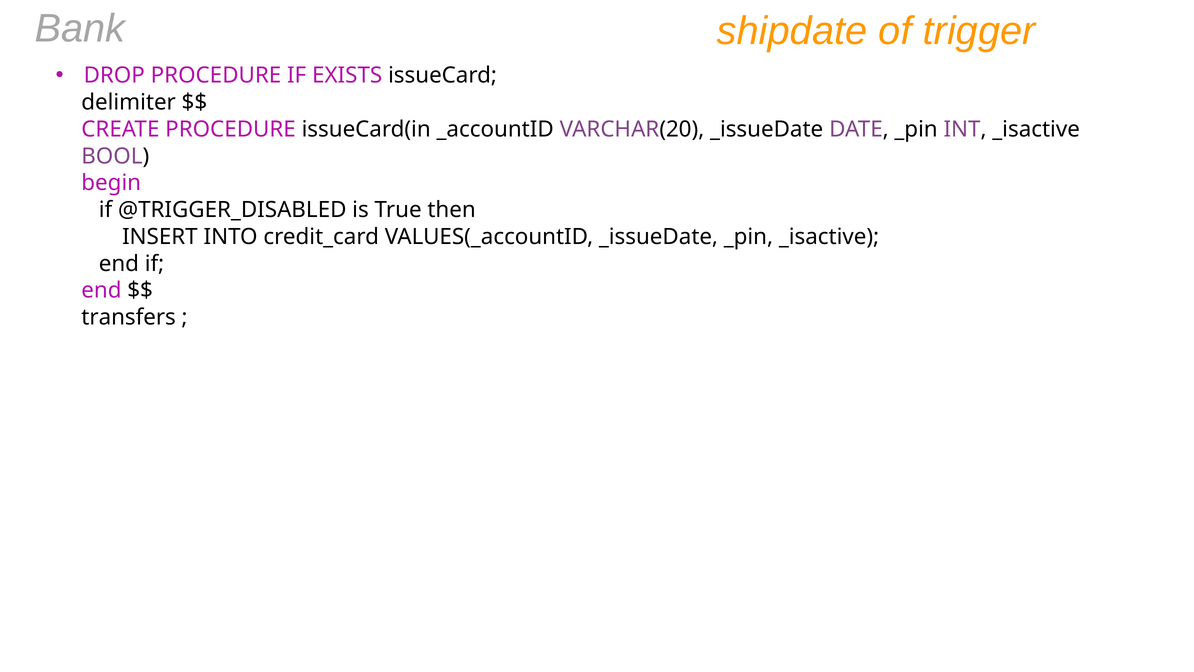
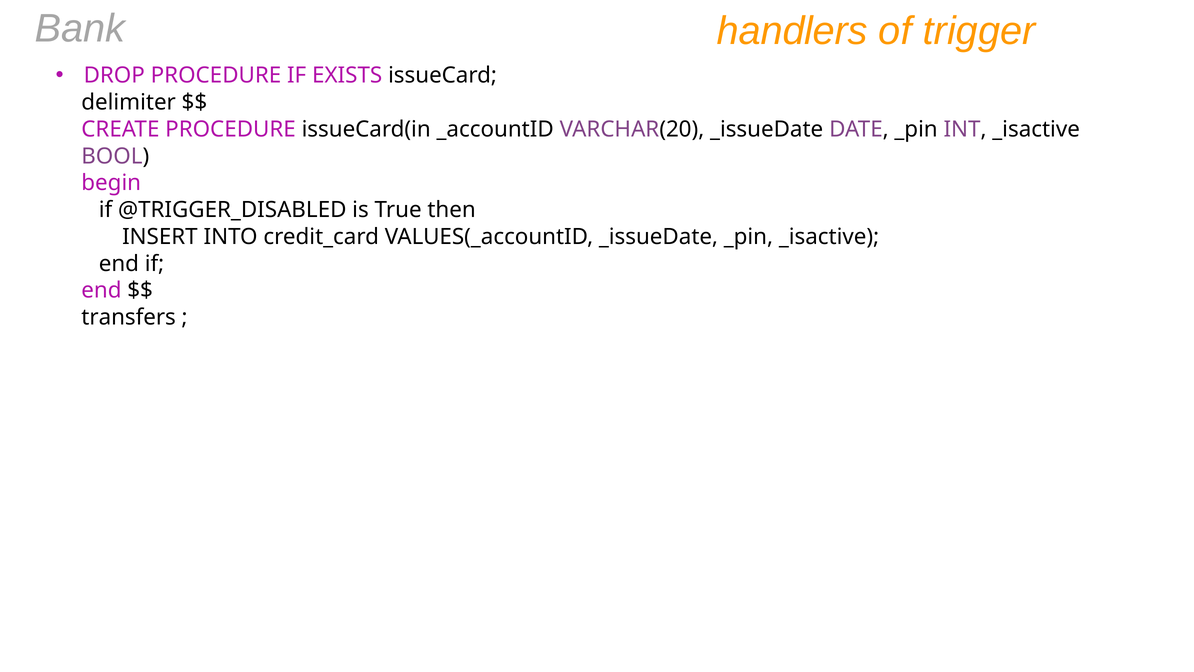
shipdate: shipdate -> handlers
